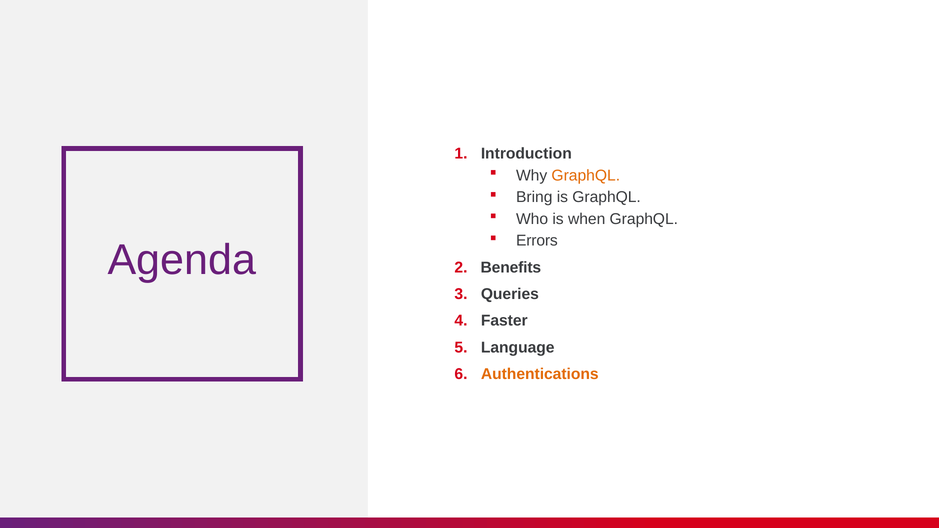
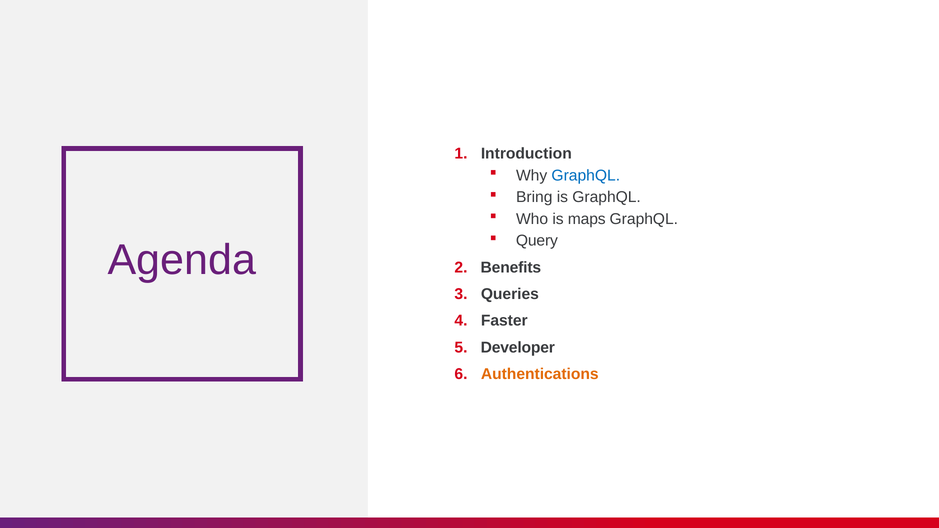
GraphQL at (586, 176) colour: orange -> blue
when: when -> maps
Errors: Errors -> Query
Language: Language -> Developer
